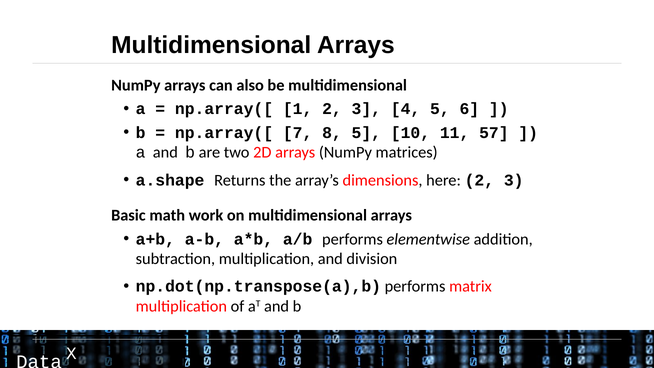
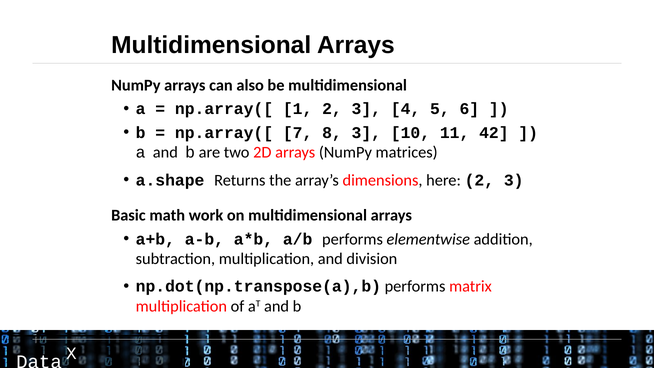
8 5: 5 -> 3
57: 57 -> 42
